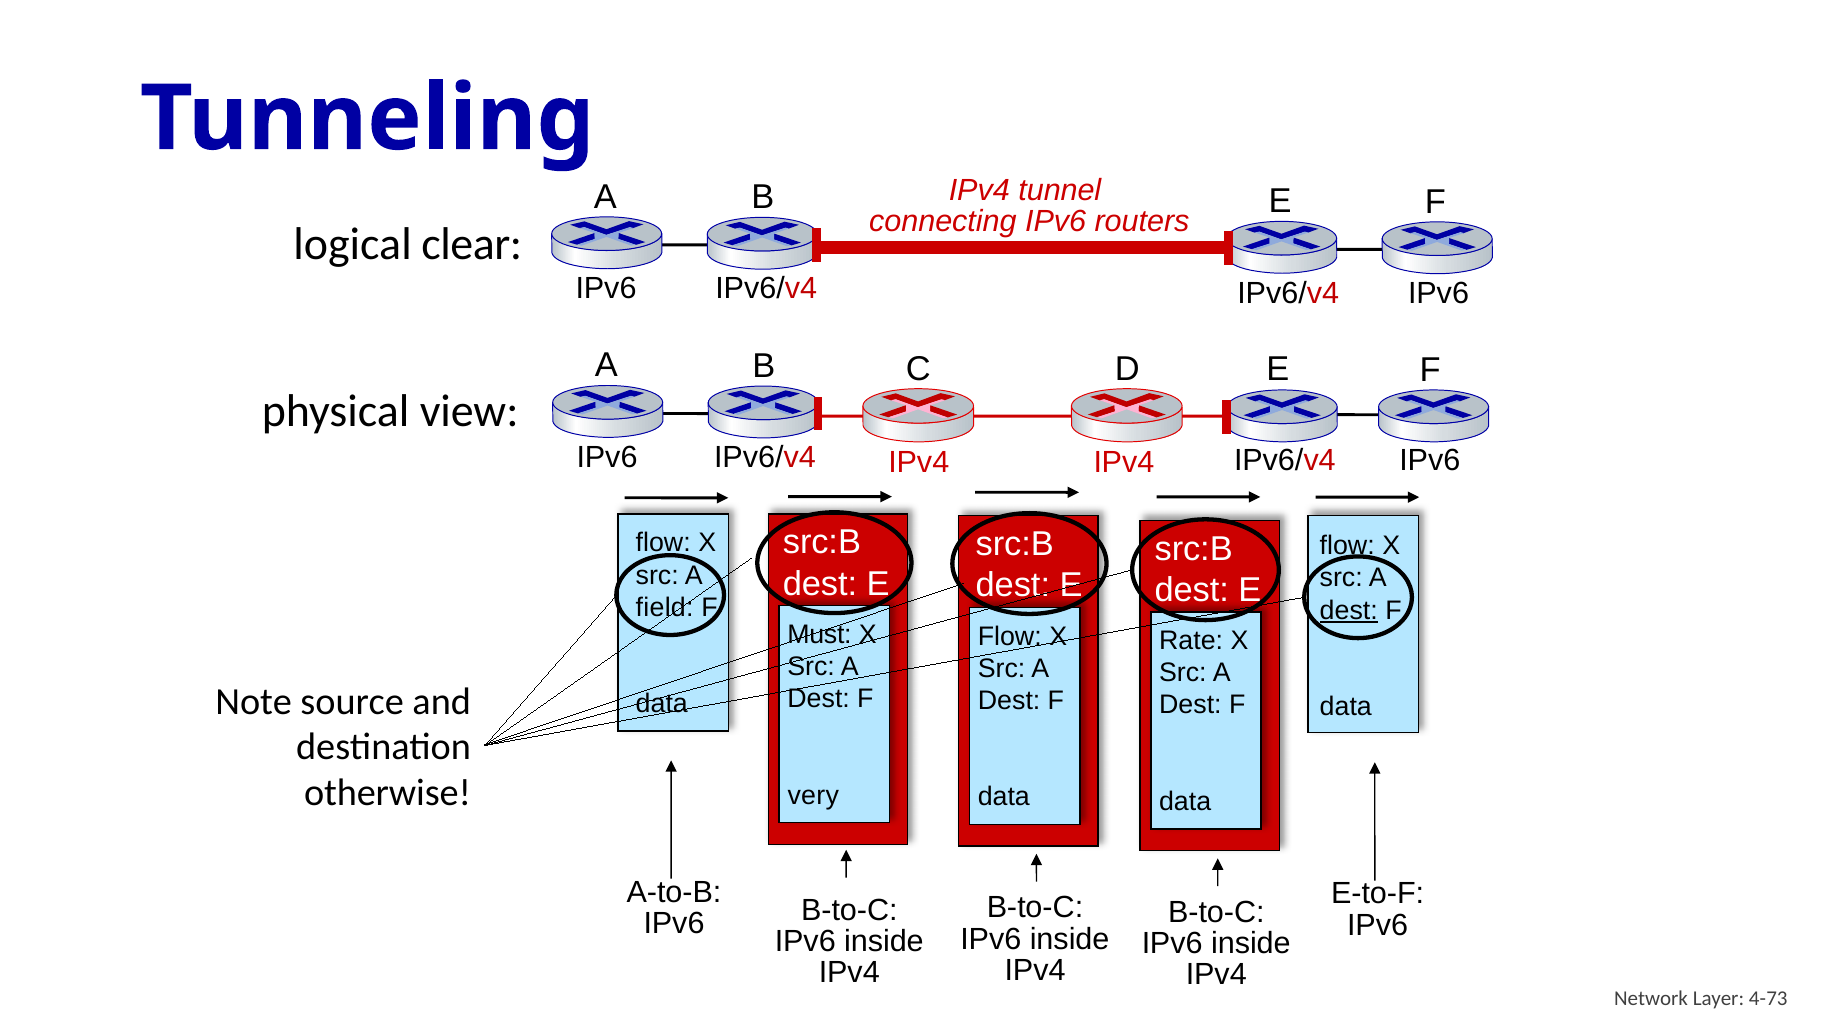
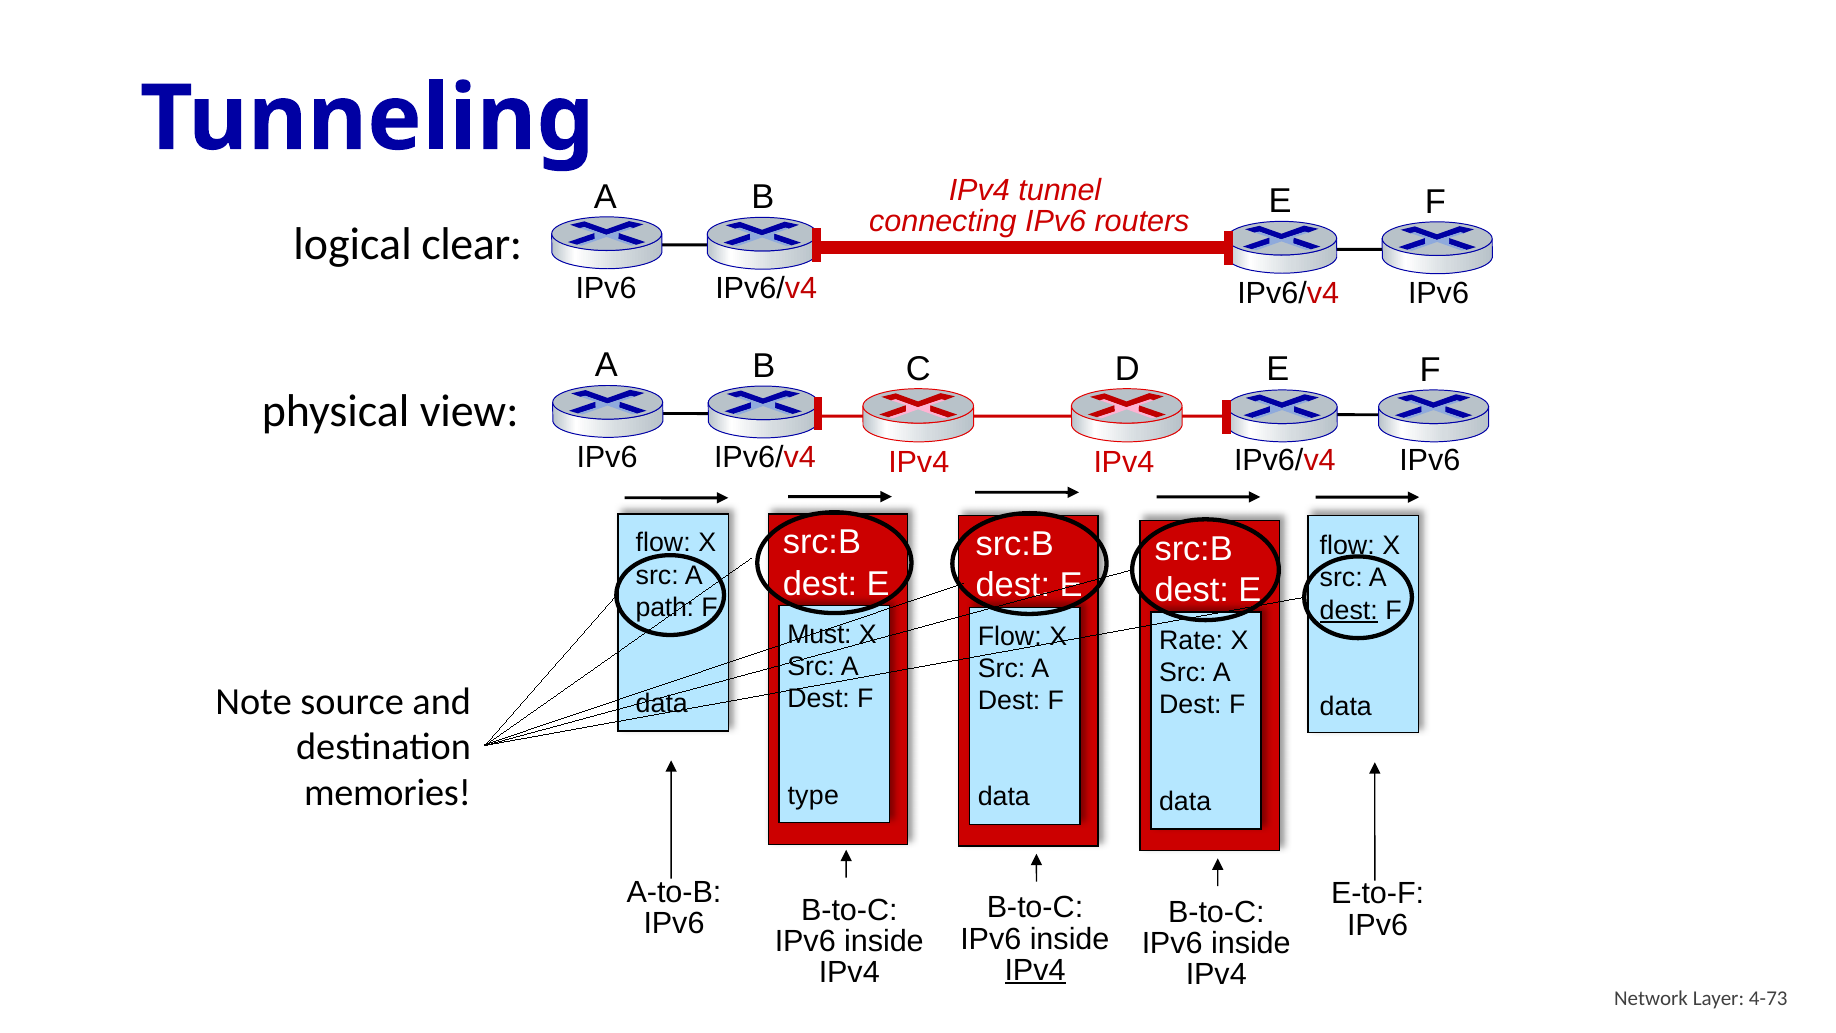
field: field -> path
otherwise: otherwise -> memories
very: very -> type
IPv4 at (1035, 970) underline: none -> present
